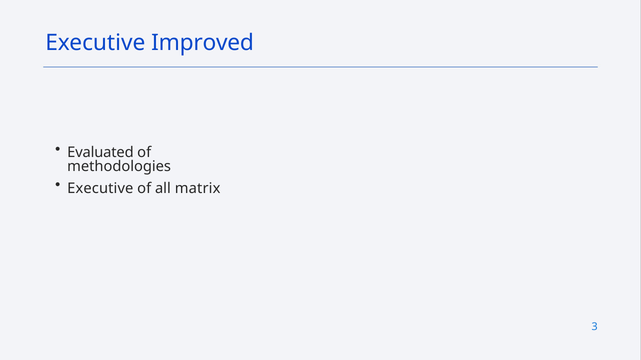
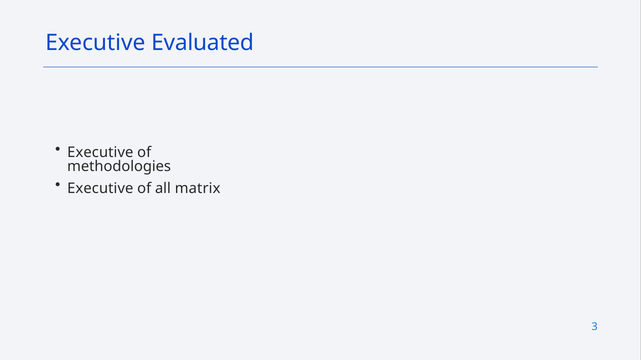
Improved: Improved -> Evaluated
Evaluated at (100, 153): Evaluated -> Executive
